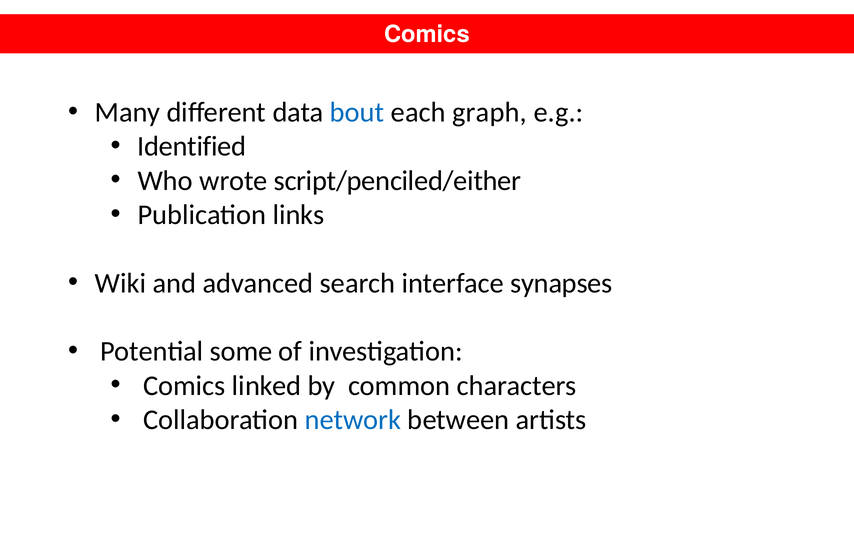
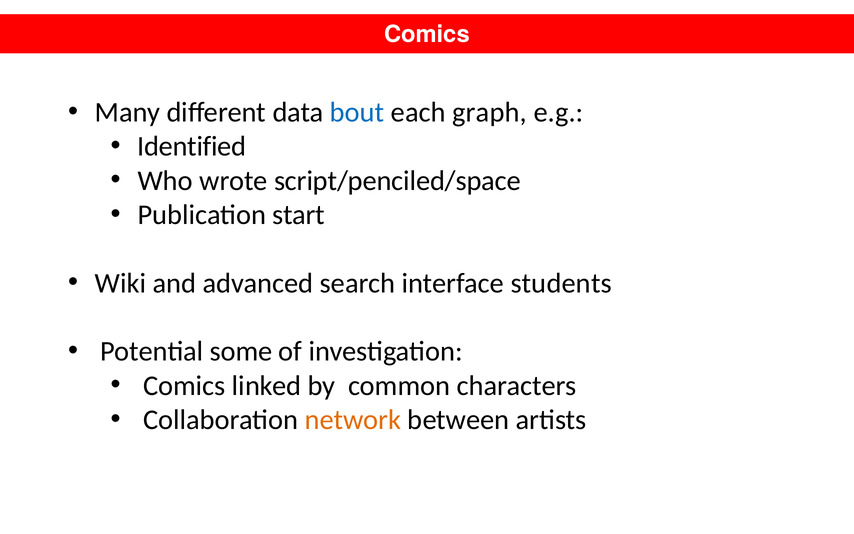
script/penciled/either: script/penciled/either -> script/penciled/space
links: links -> start
synapses: synapses -> students
network colour: blue -> orange
